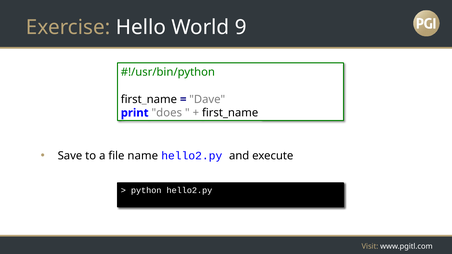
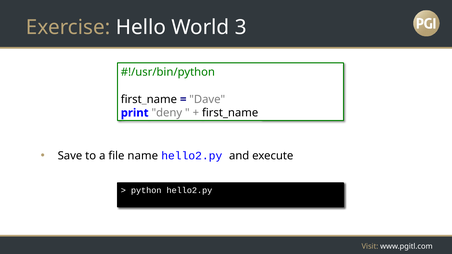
9: 9 -> 3
does: does -> deny
